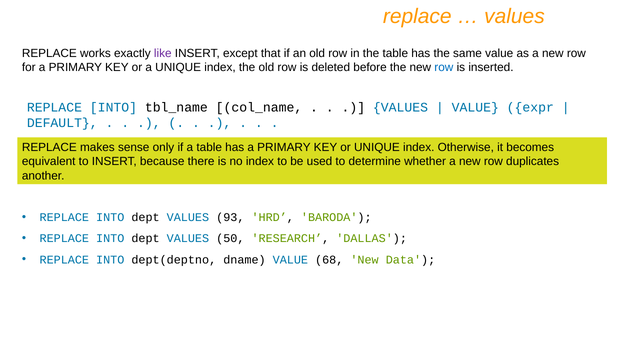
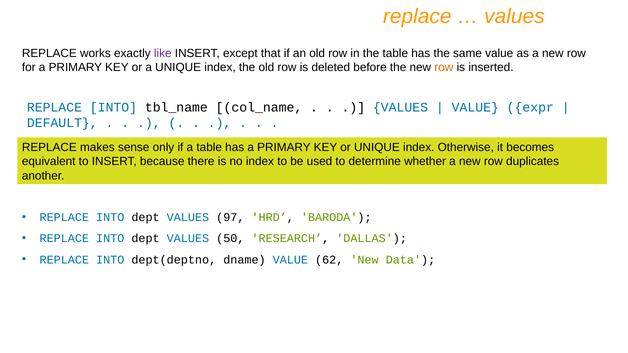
row at (444, 67) colour: blue -> orange
93: 93 -> 97
68: 68 -> 62
